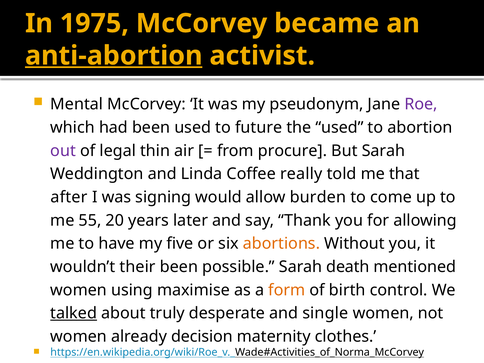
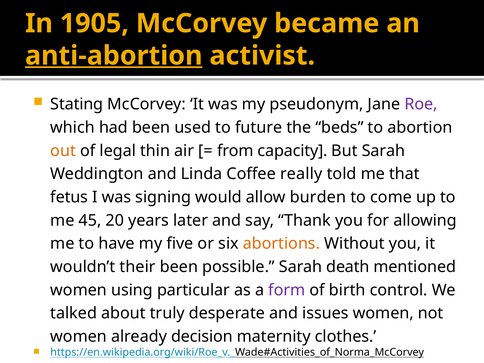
1975: 1975 -> 1905
Mental: Mental -> Stating
the used: used -> beds
out colour: purple -> orange
procure: procure -> capacity
after: after -> fetus
55: 55 -> 45
maximise: maximise -> particular
form colour: orange -> purple
talked underline: present -> none
single: single -> issues
